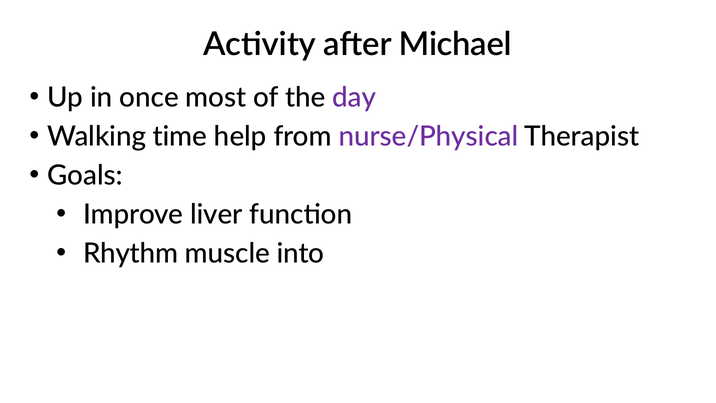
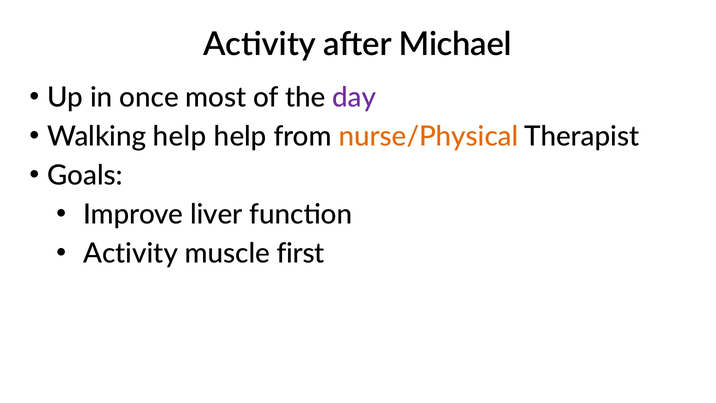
Walking time: time -> help
nurse/Physical colour: purple -> orange
Rhythm at (131, 254): Rhythm -> Activity
into: into -> first
